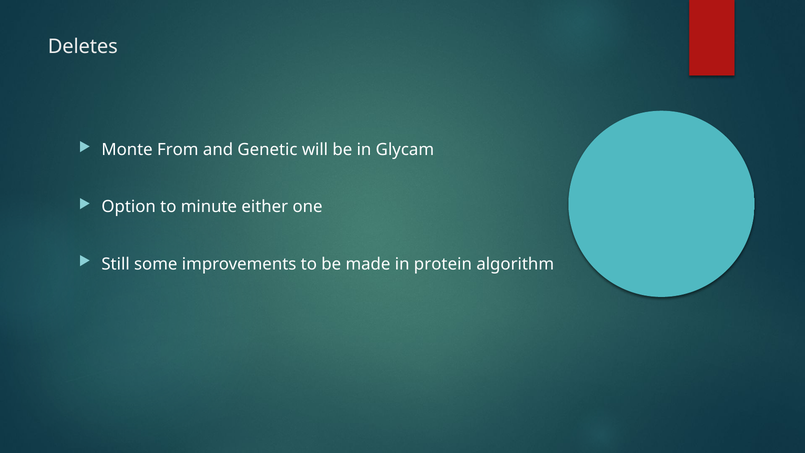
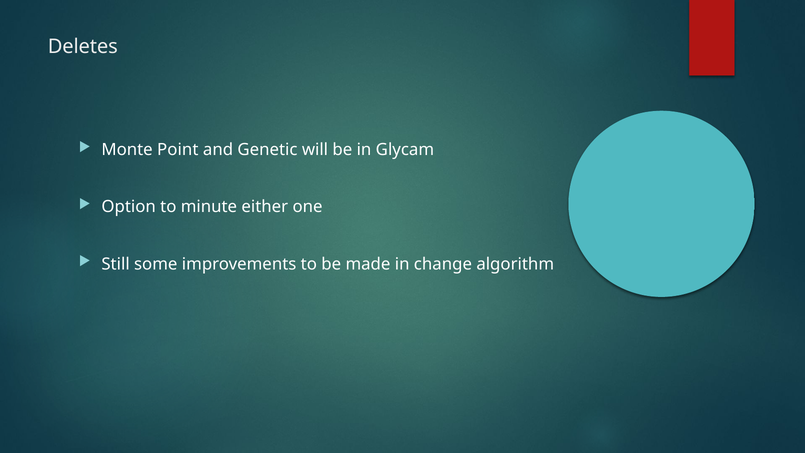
From: From -> Point
protein: protein -> change
